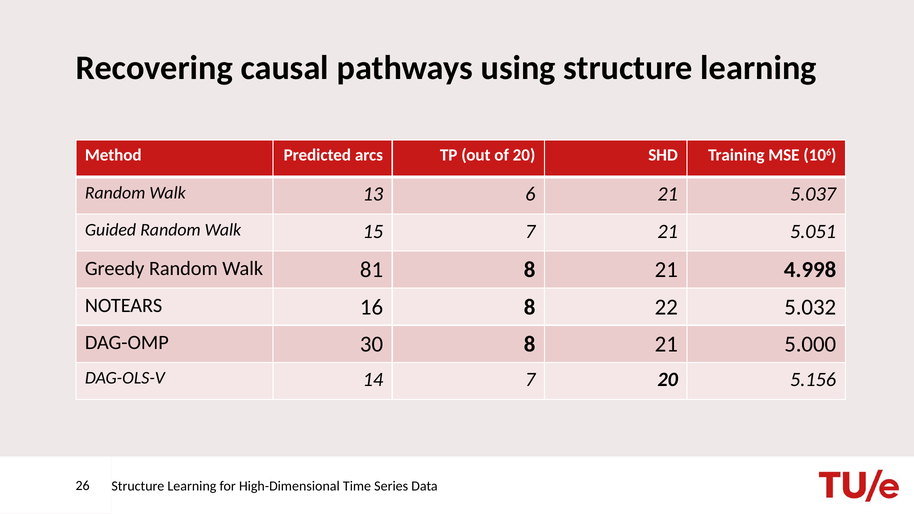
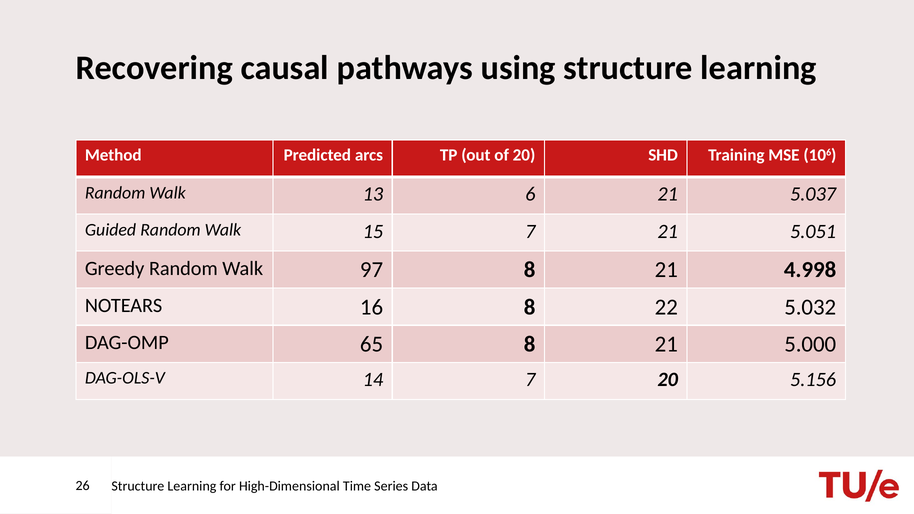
81: 81 -> 97
30: 30 -> 65
